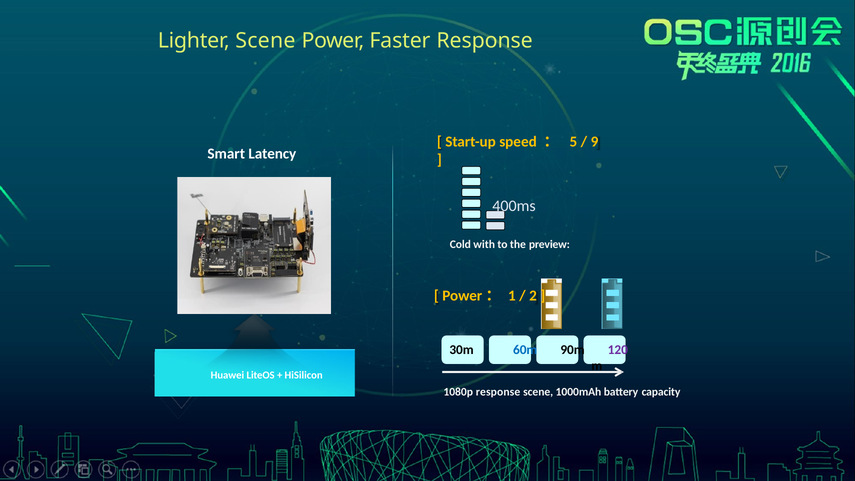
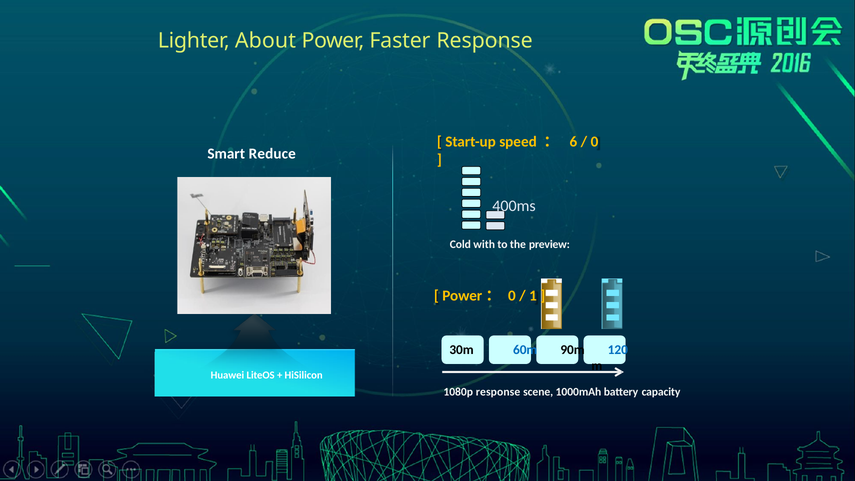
Lighter Scene: Scene -> About
5: 5 -> 6
9 at (594, 142): 9 -> 0
Latency: Latency -> Reduce
Power： 1: 1 -> 0
2: 2 -> 1
120 colour: purple -> blue
